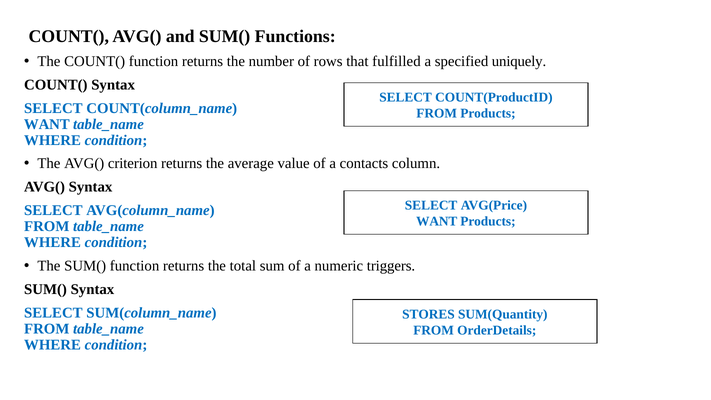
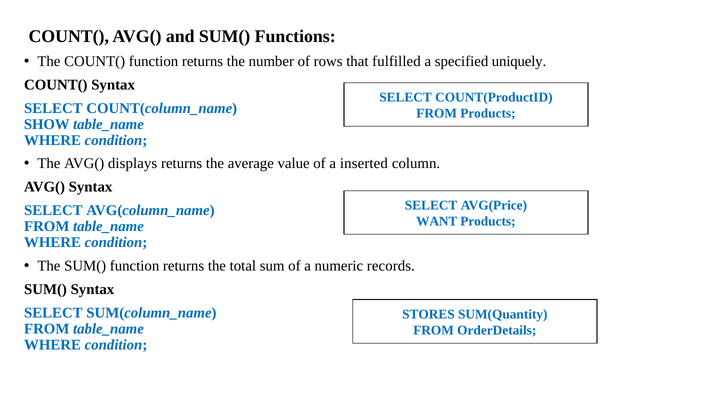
WANT at (47, 124): WANT -> SHOW
criterion: criterion -> displays
contacts: contacts -> inserted
triggers: triggers -> records
